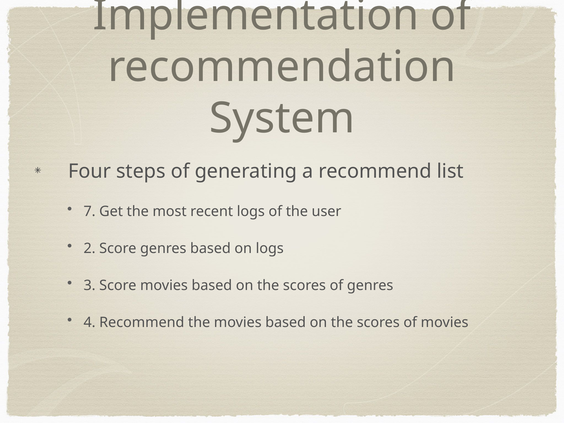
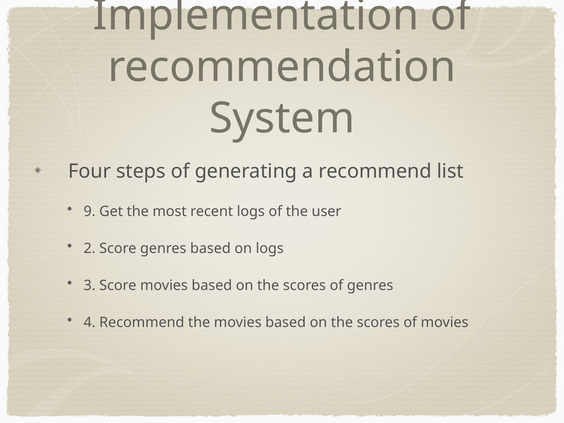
7: 7 -> 9
